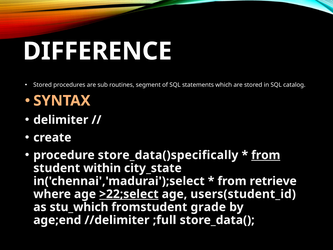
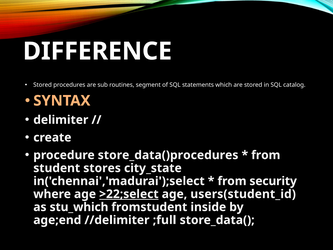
store_data()specifically: store_data()specifically -> store_data()procedures
from at (266, 155) underline: present -> none
within: within -> stores
retrieve: retrieve -> security
grade: grade -> inside
